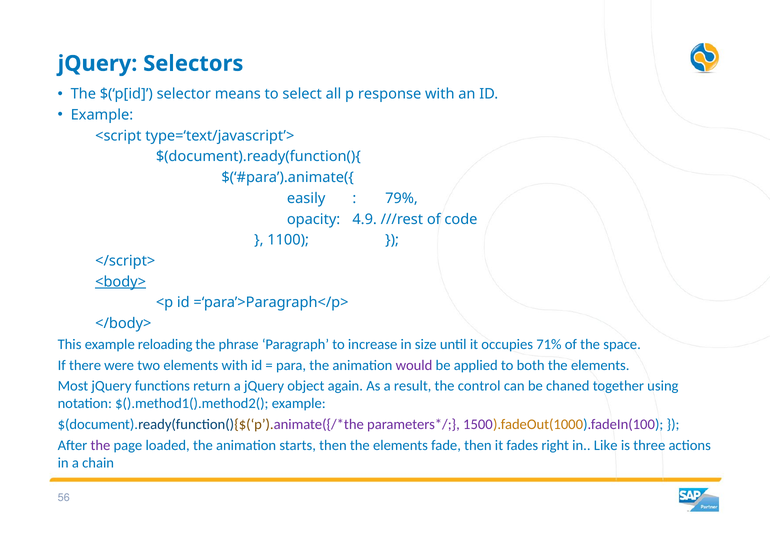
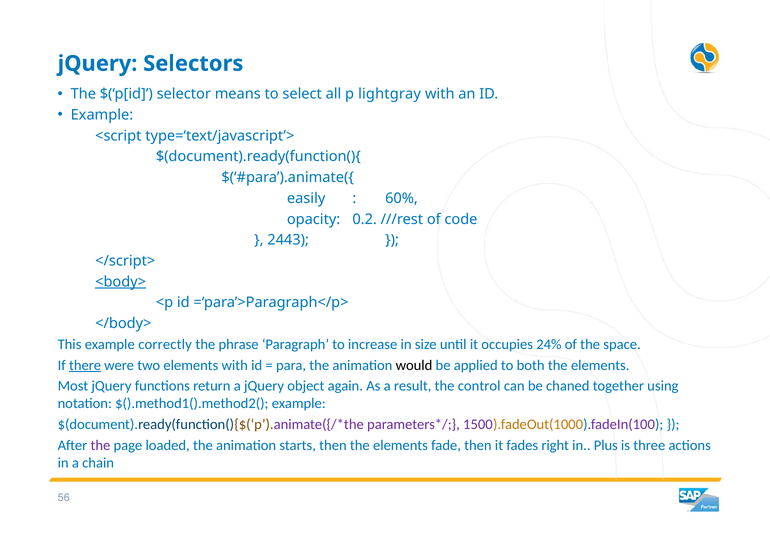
response: response -> lightgray
79%: 79% -> 60%
4.9: 4.9 -> 0.2
1100: 1100 -> 2443
reloading: reloading -> correctly
71%: 71% -> 24%
there underline: none -> present
would colour: purple -> black
Like: Like -> Plus
